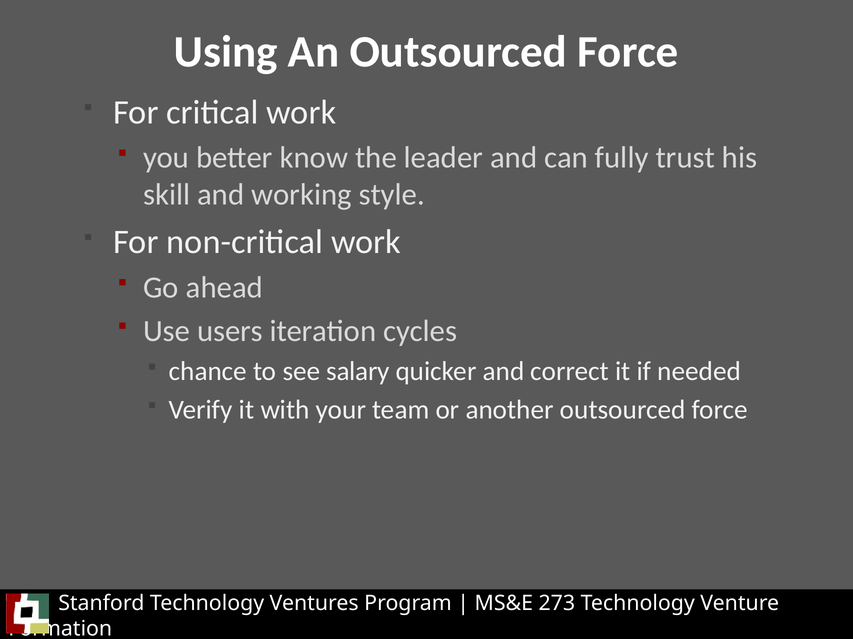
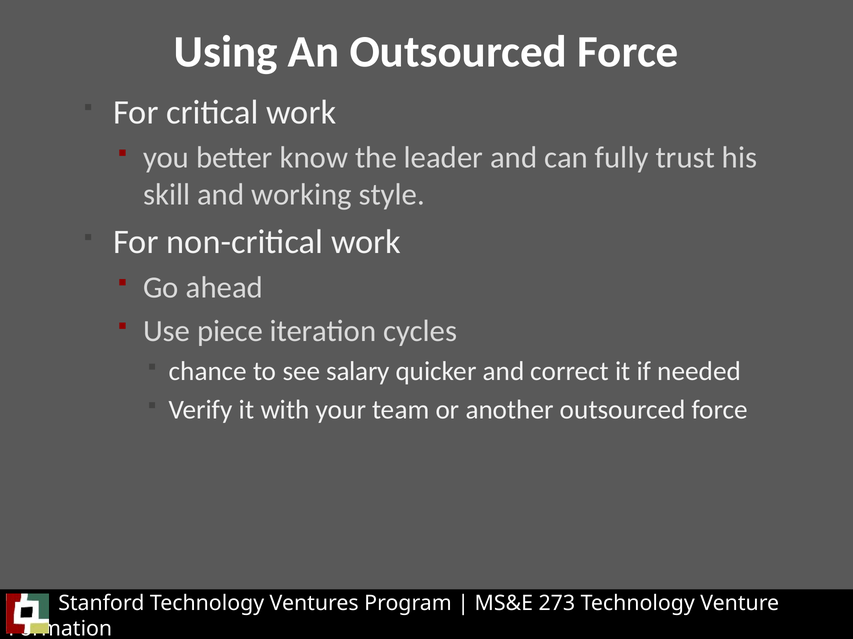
users: users -> piece
